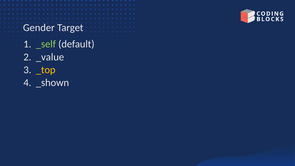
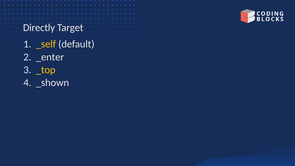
Gender: Gender -> Directly
_self colour: light green -> yellow
_value: _value -> _enter
